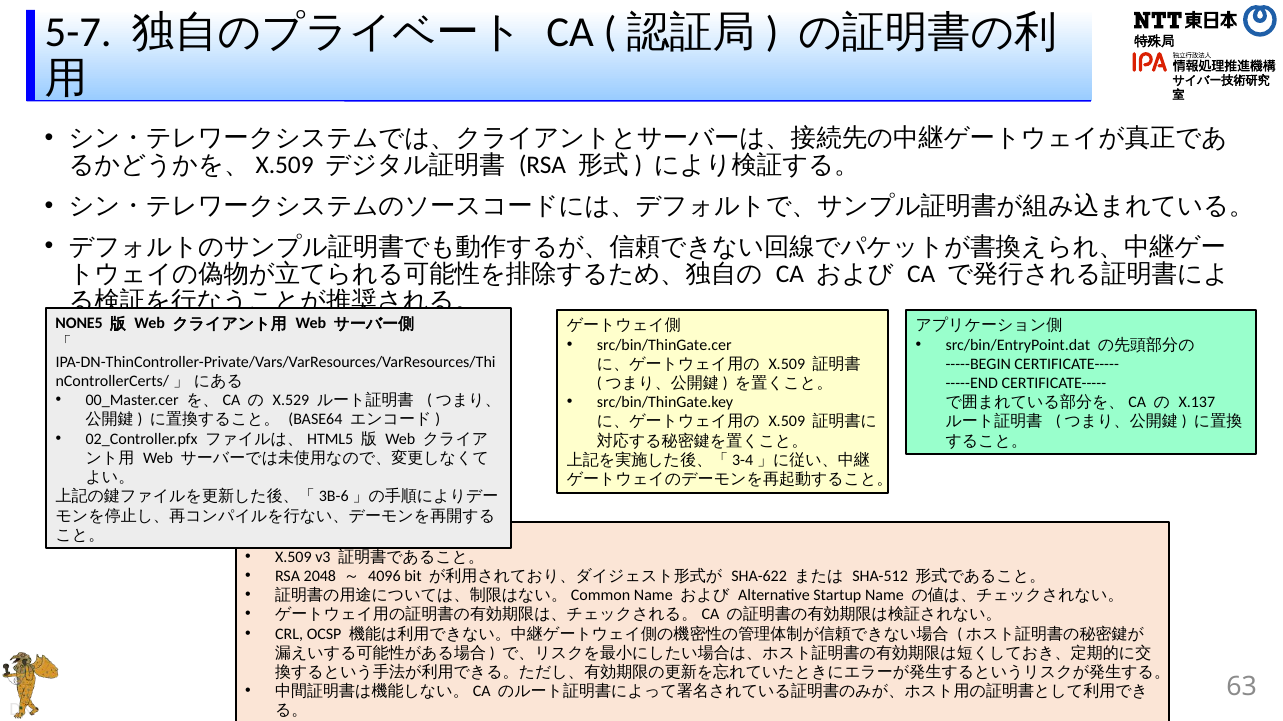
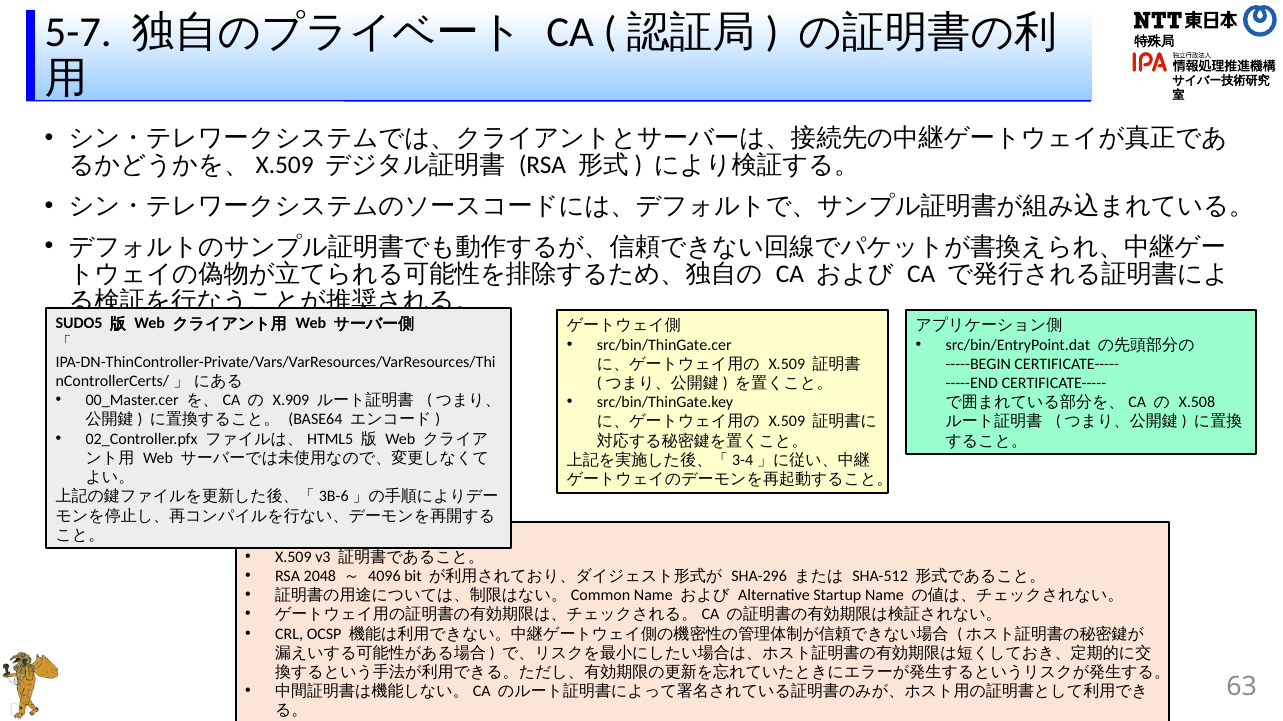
NONE5: NONE5 -> SUDO5
X.529: X.529 -> X.909
X.137: X.137 -> X.508
SHA-622: SHA-622 -> SHA-296
